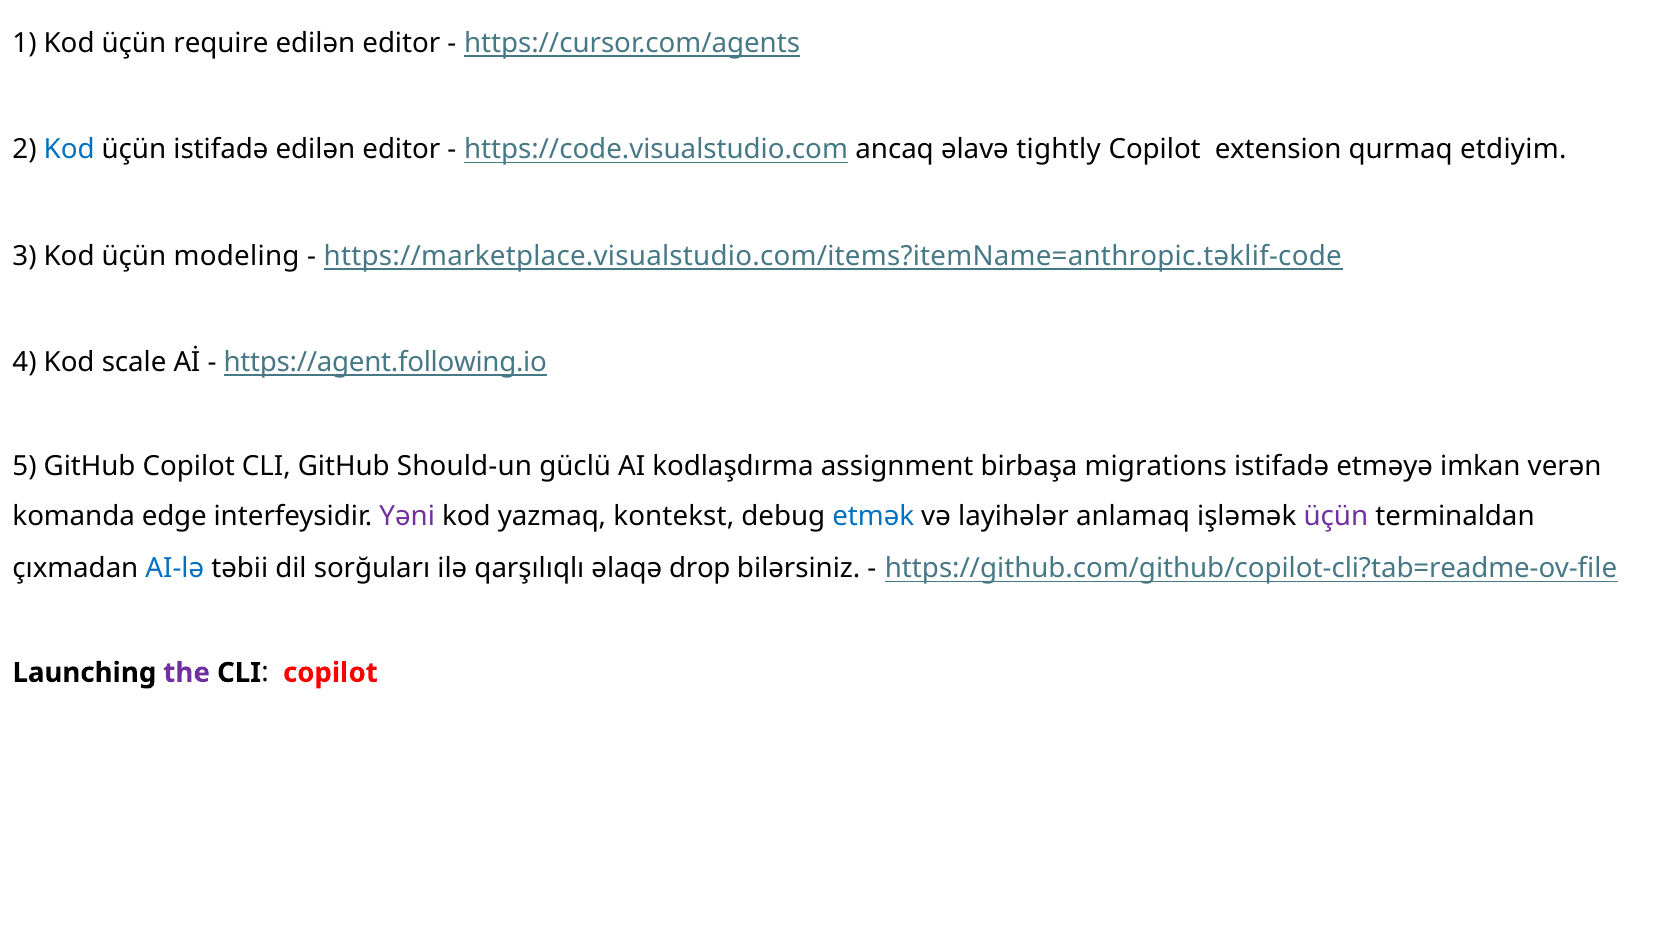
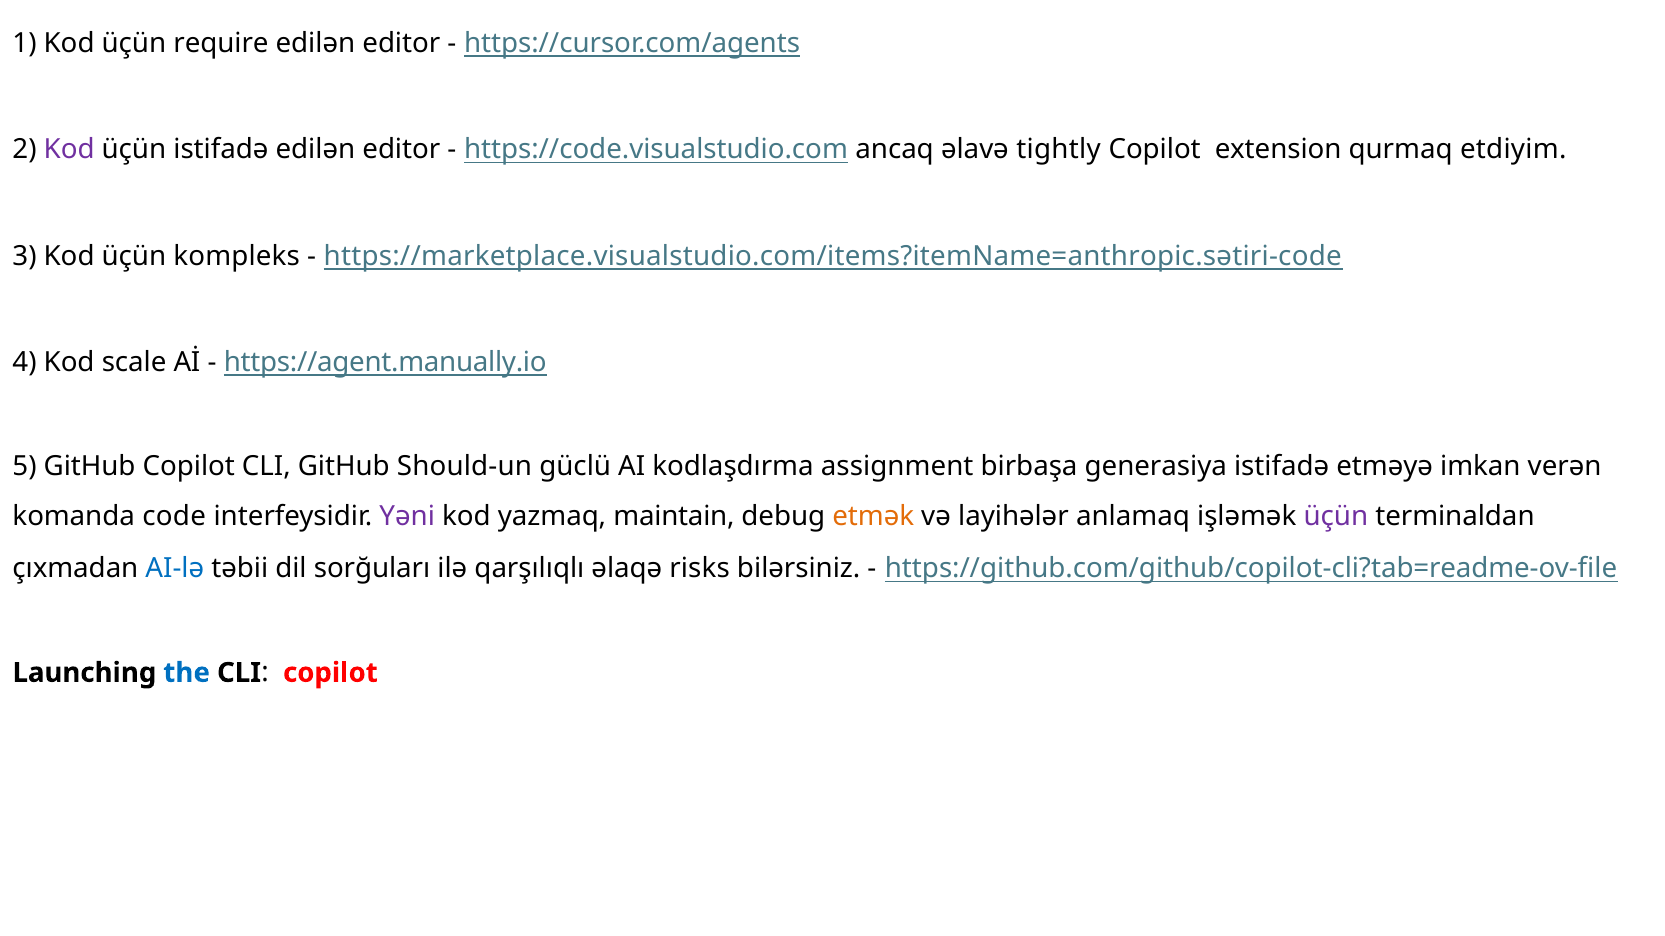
Kod at (69, 150) colour: blue -> purple
modeling: modeling -> kompleks
https://marketplace.visualstudio.com/items?itemName=anthropic.təklif-code: https://marketplace.visualstudio.com/items?itemName=anthropic.təklif-code -> https://marketplace.visualstudio.com/items?itemName=anthropic.sətiri-code
https://agent.following.io: https://agent.following.io -> https://agent.manually.io
migrations: migrations -> generasiya
edge: edge -> code
kontekst: kontekst -> maintain
etmək colour: blue -> orange
drop: drop -> risks
the colour: purple -> blue
